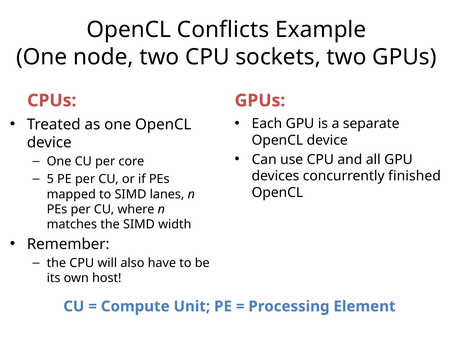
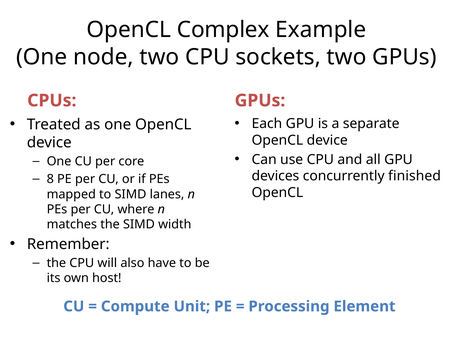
Conflicts: Conflicts -> Complex
5: 5 -> 8
